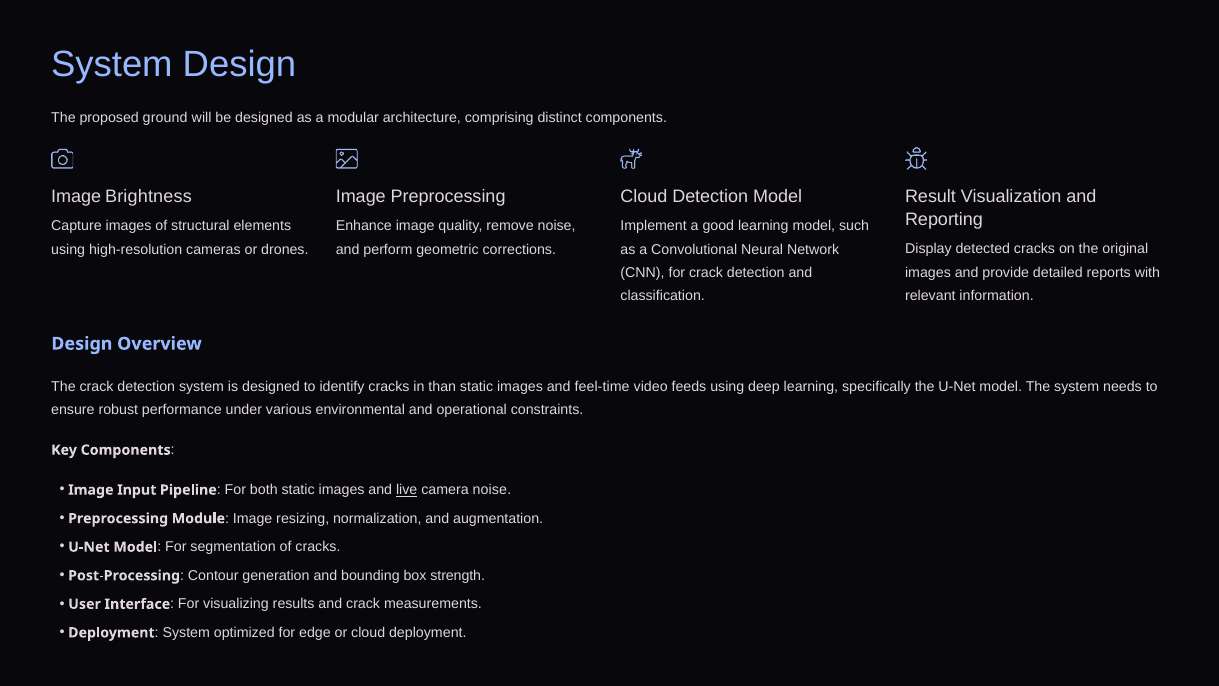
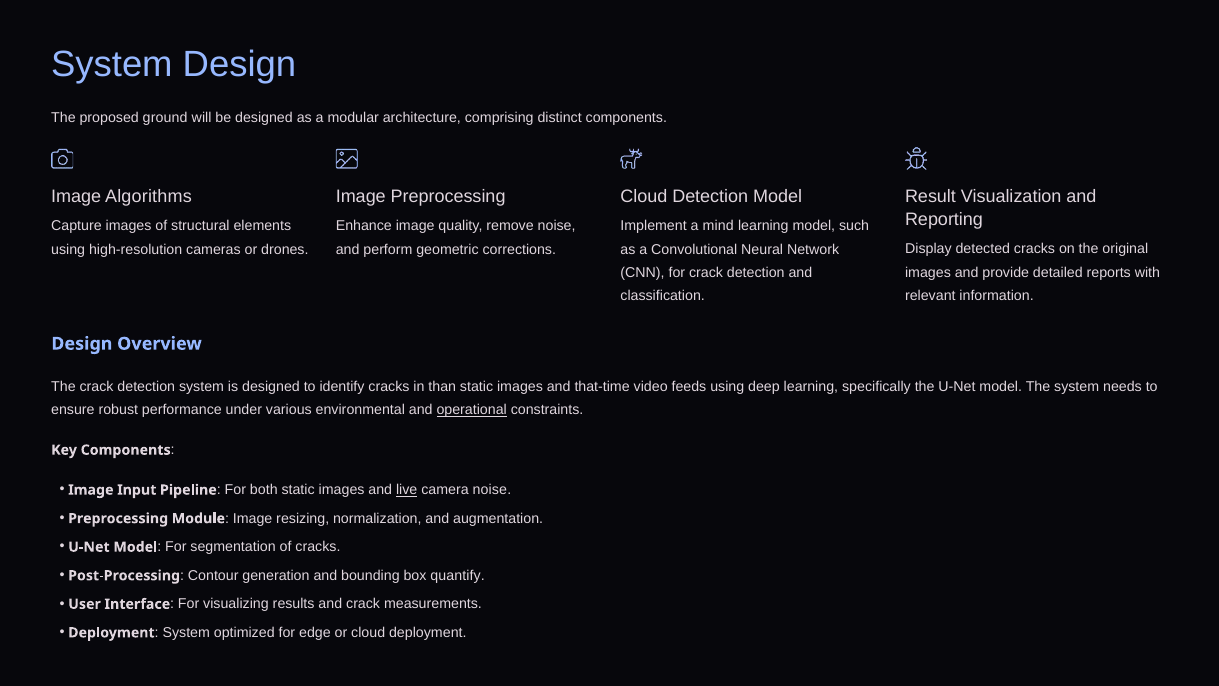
Brightness: Brightness -> Algorithms
good: good -> mind
feel-time: feel-time -> that-time
operational underline: none -> present
strength: strength -> quantify
